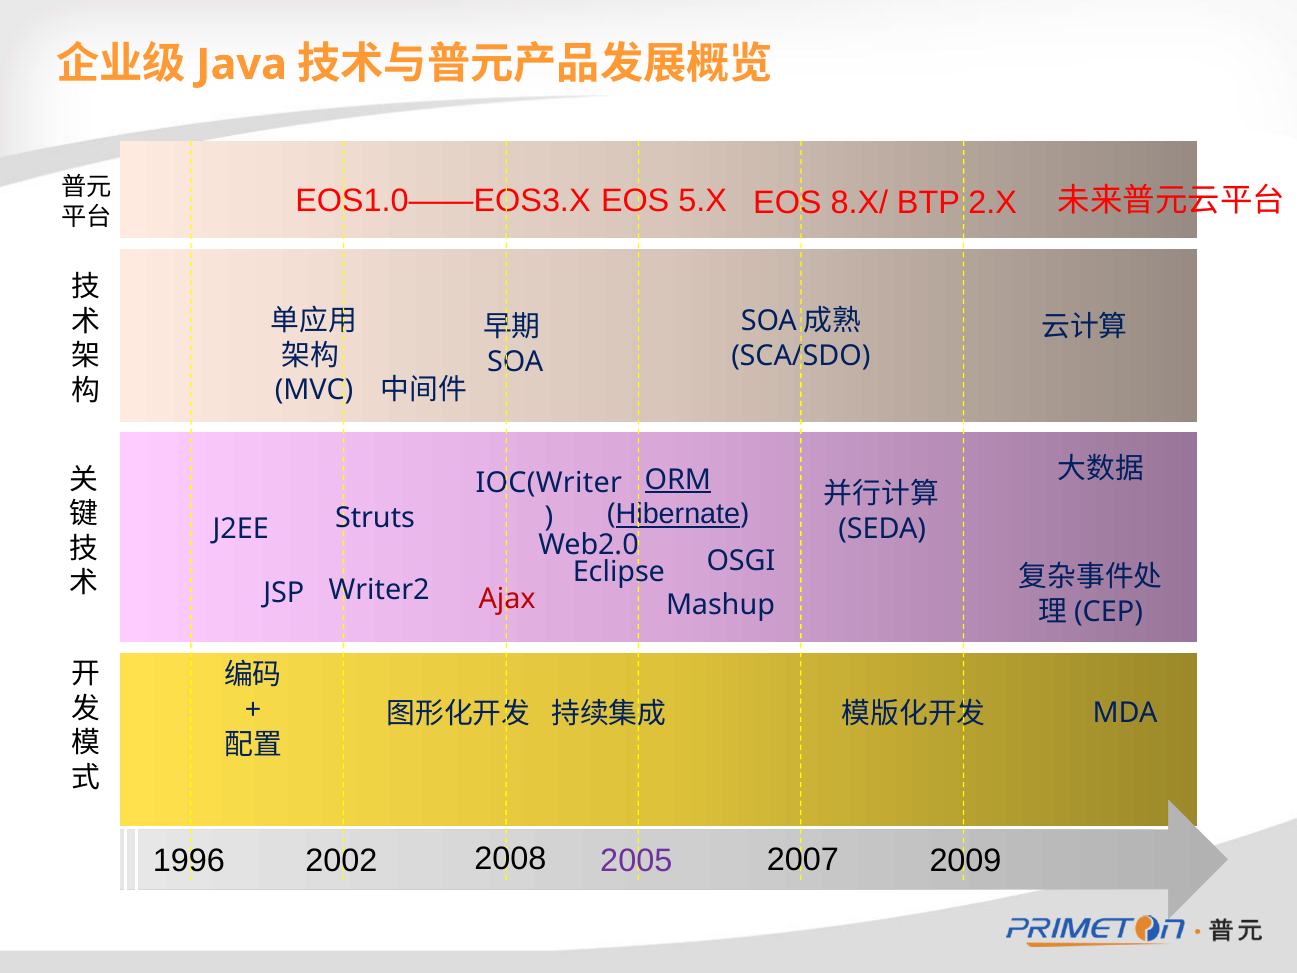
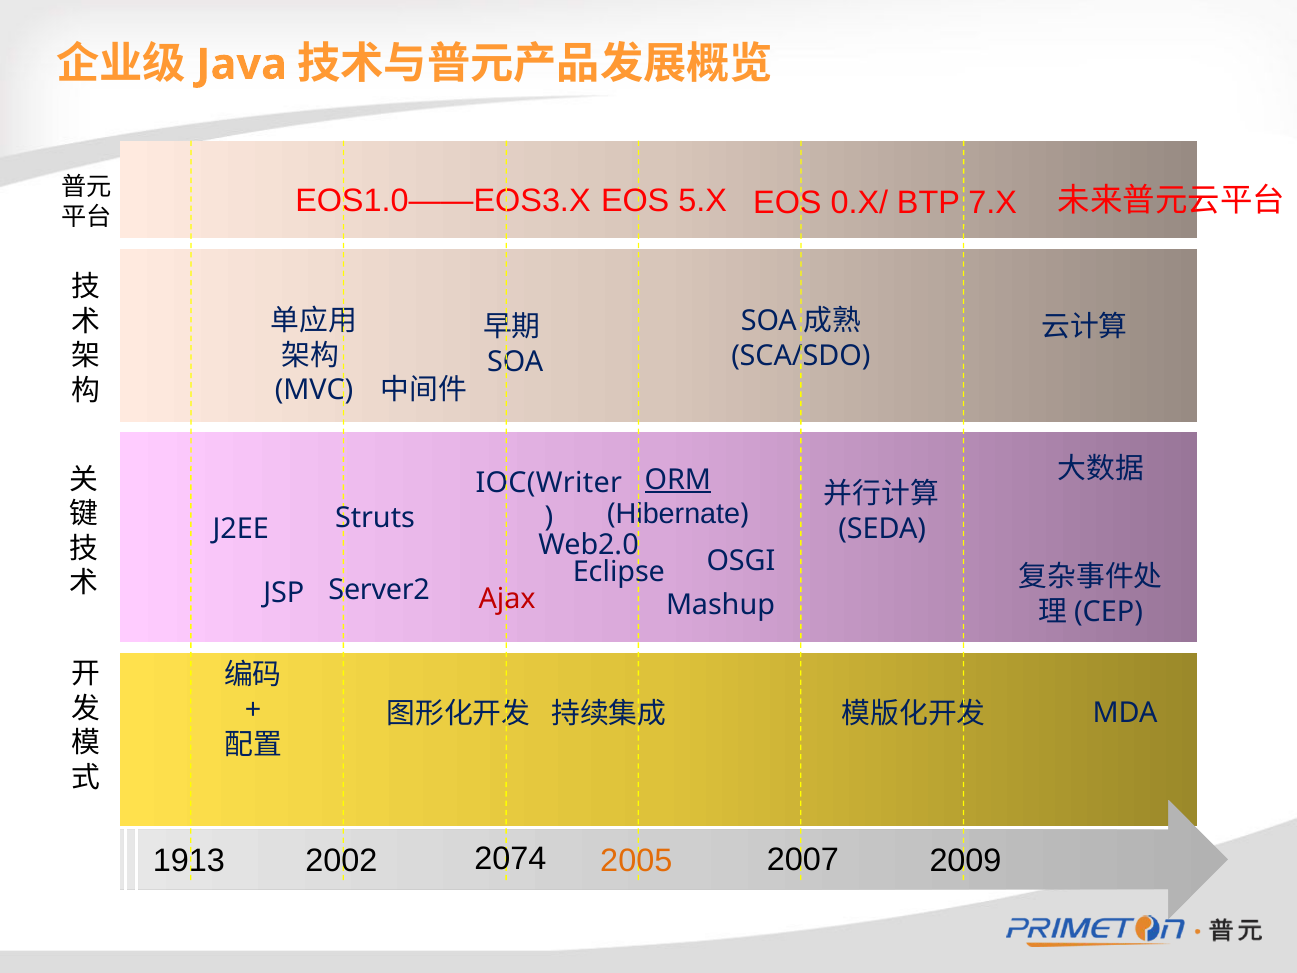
8.X/: 8.X/ -> 0.X/
2.X: 2.X -> 7.X
Hibernate underline: present -> none
Writer2: Writer2 -> Server2
2008: 2008 -> 2074
1996: 1996 -> 1913
2005 colour: purple -> orange
